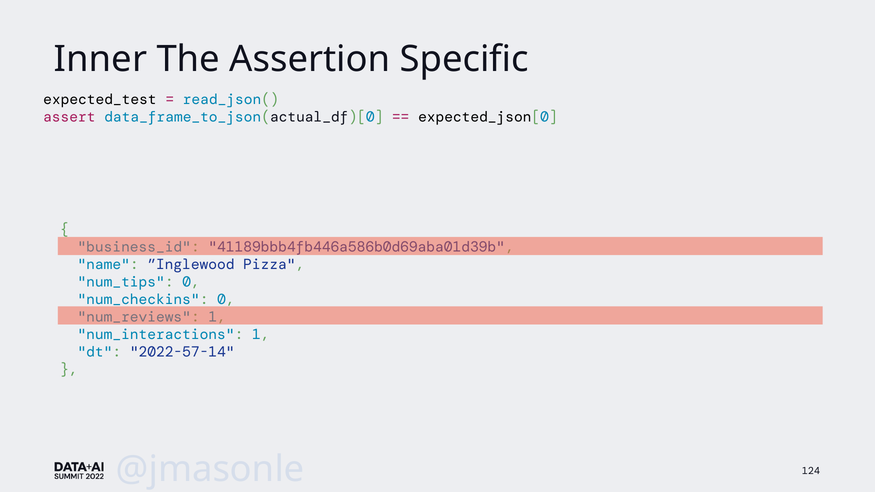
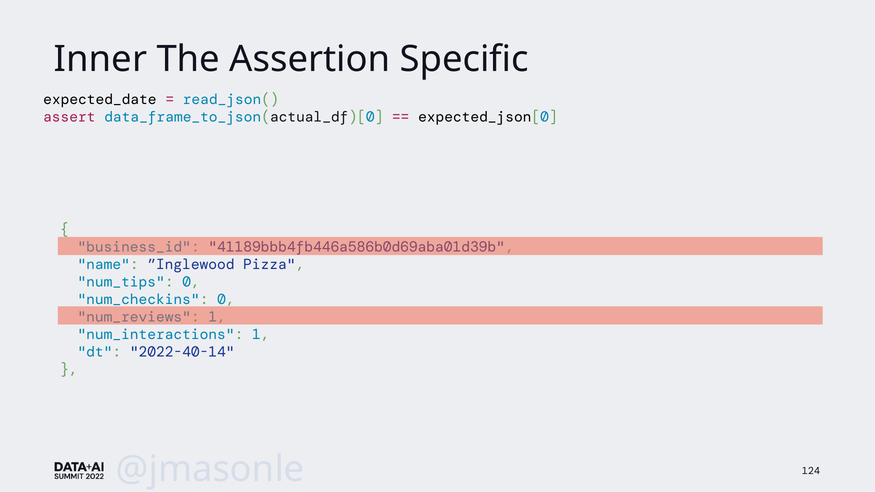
expected_test: expected_test -> expected_date
2022-57-14: 2022-57-14 -> 2022-40-14
